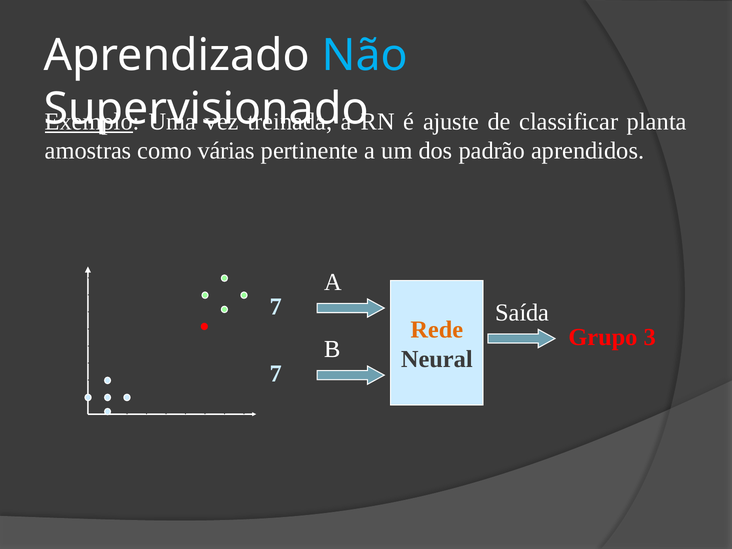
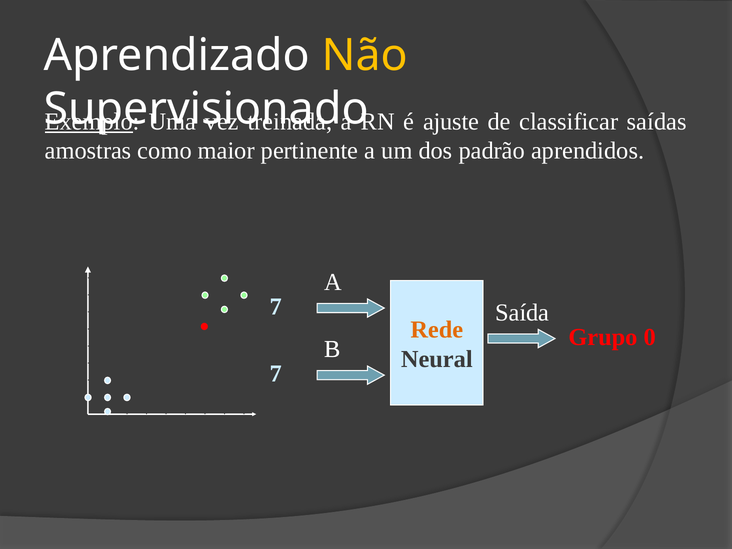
Não colour: light blue -> yellow
planta: planta -> saídas
várias: várias -> maior
3: 3 -> 0
